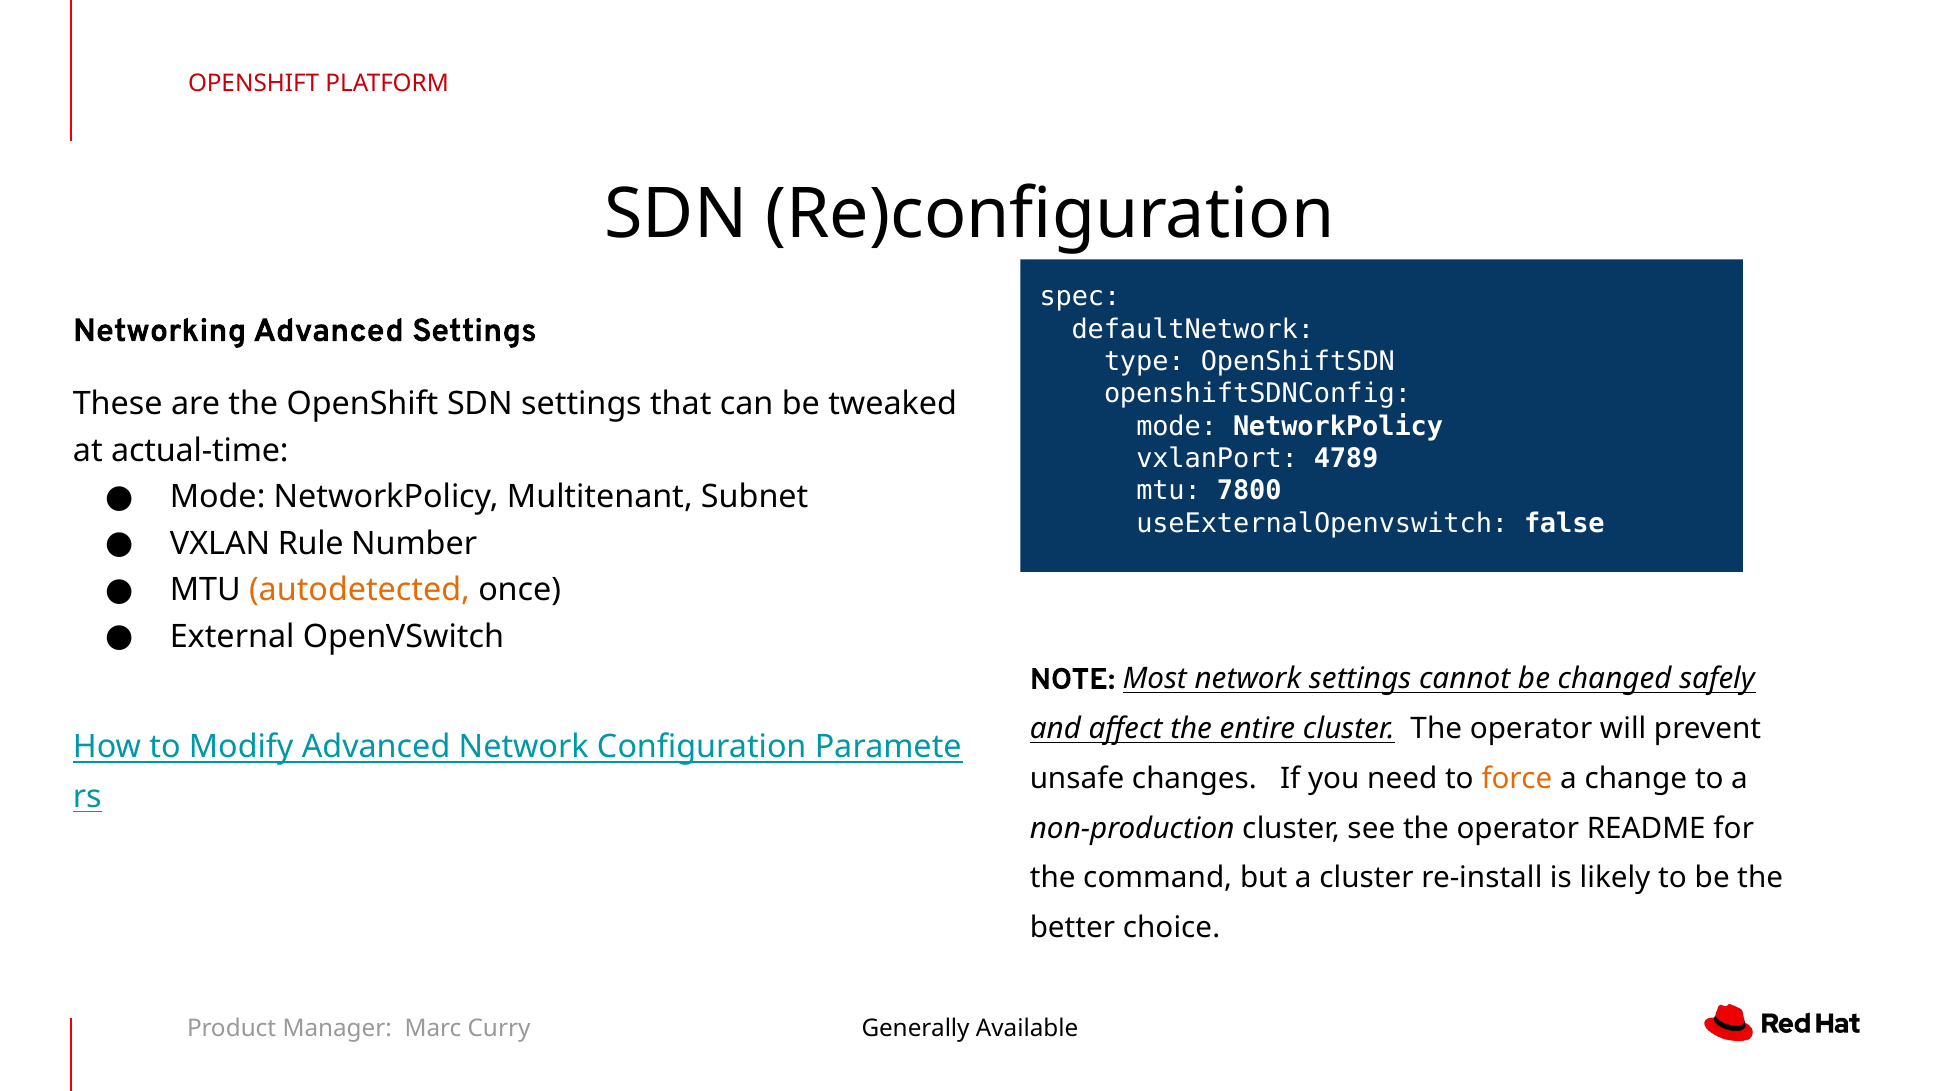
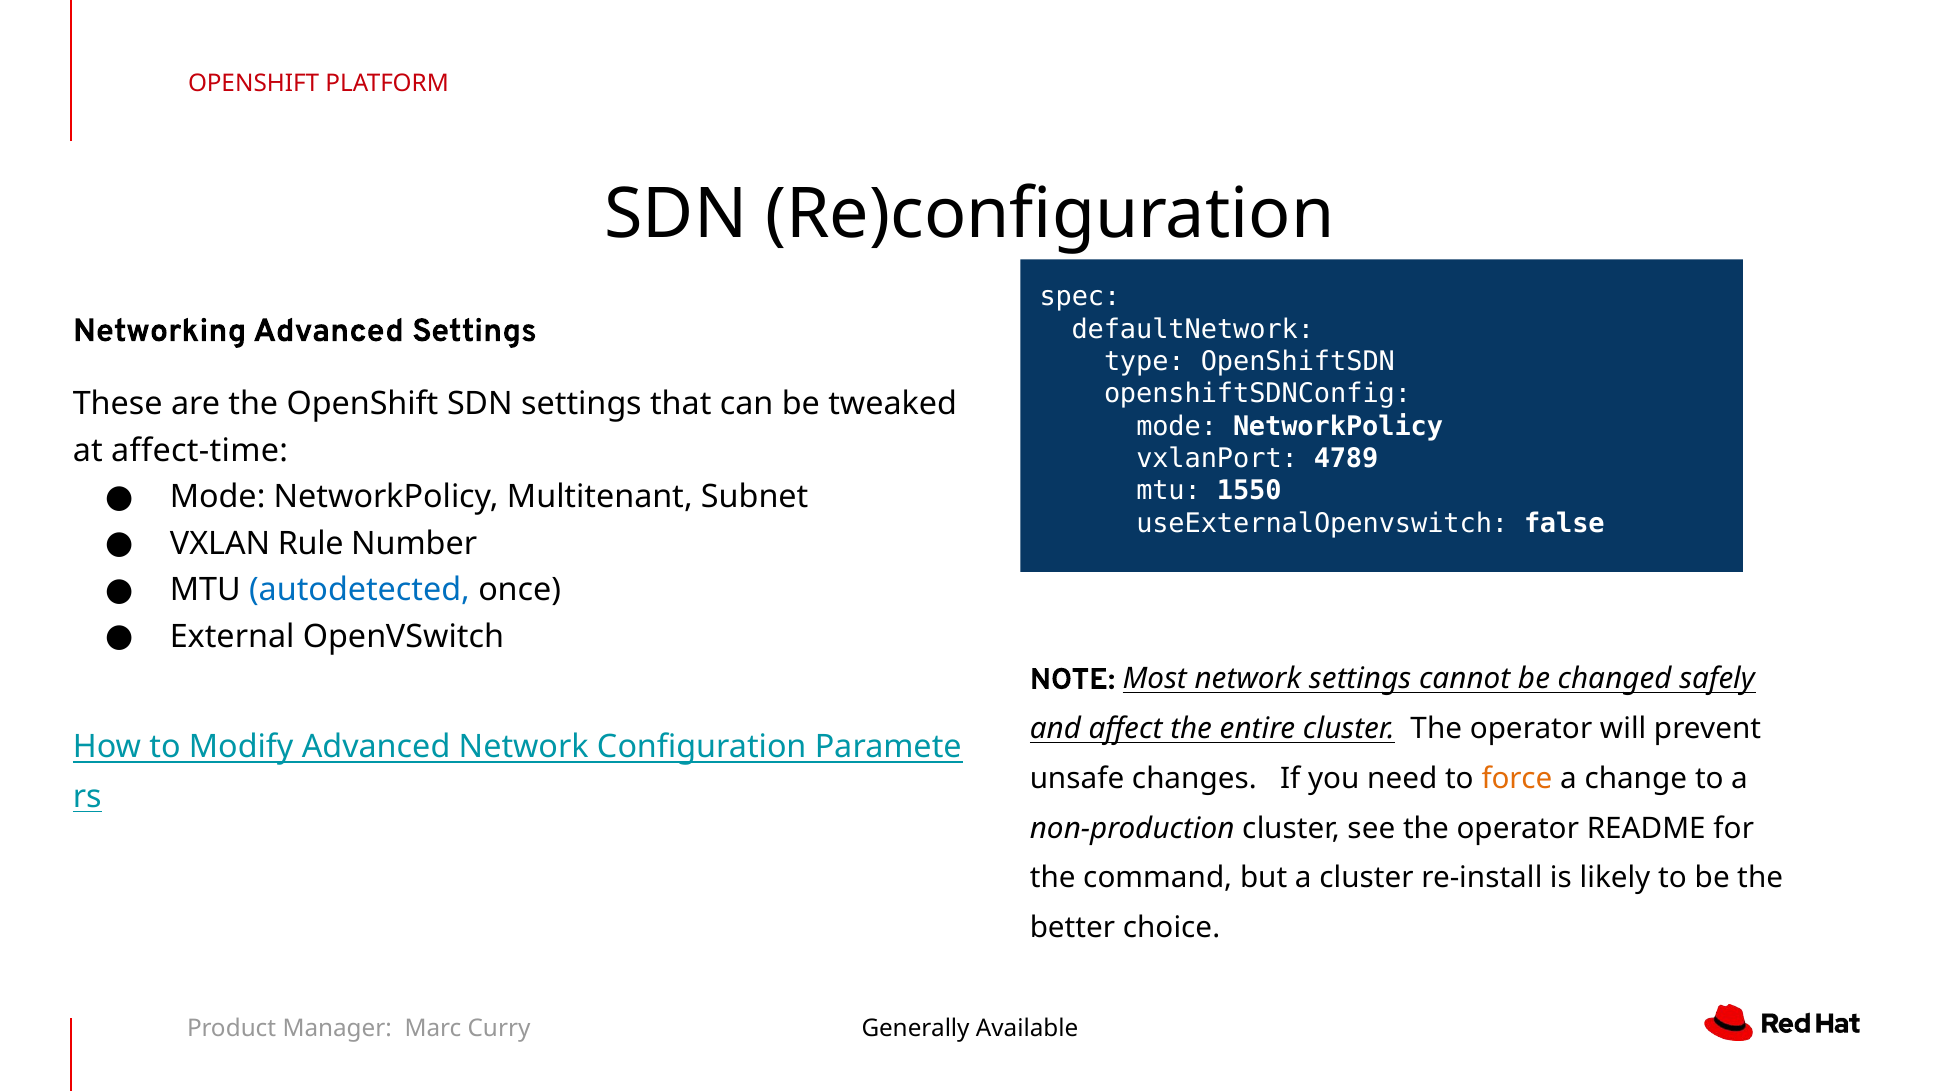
actual-time: actual-time -> affect-time
7800: 7800 -> 1550
autodetected colour: orange -> blue
